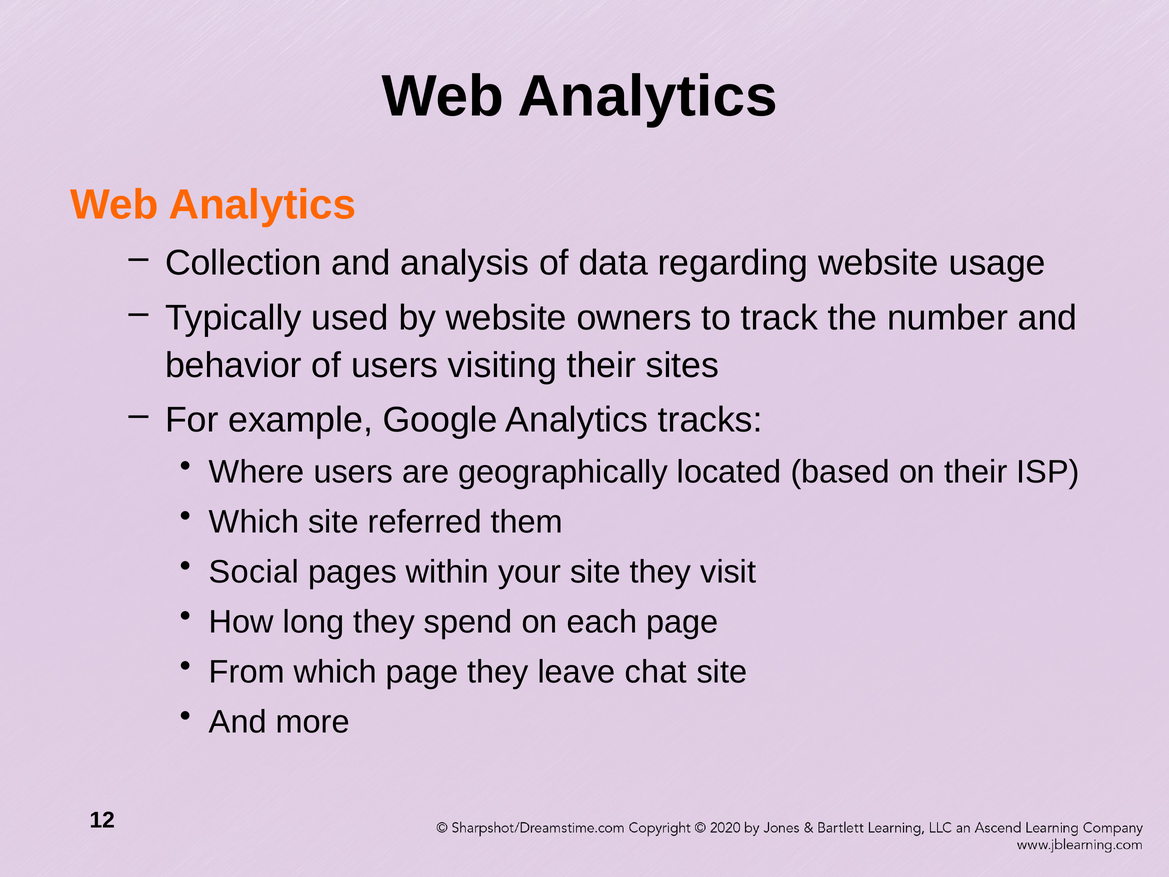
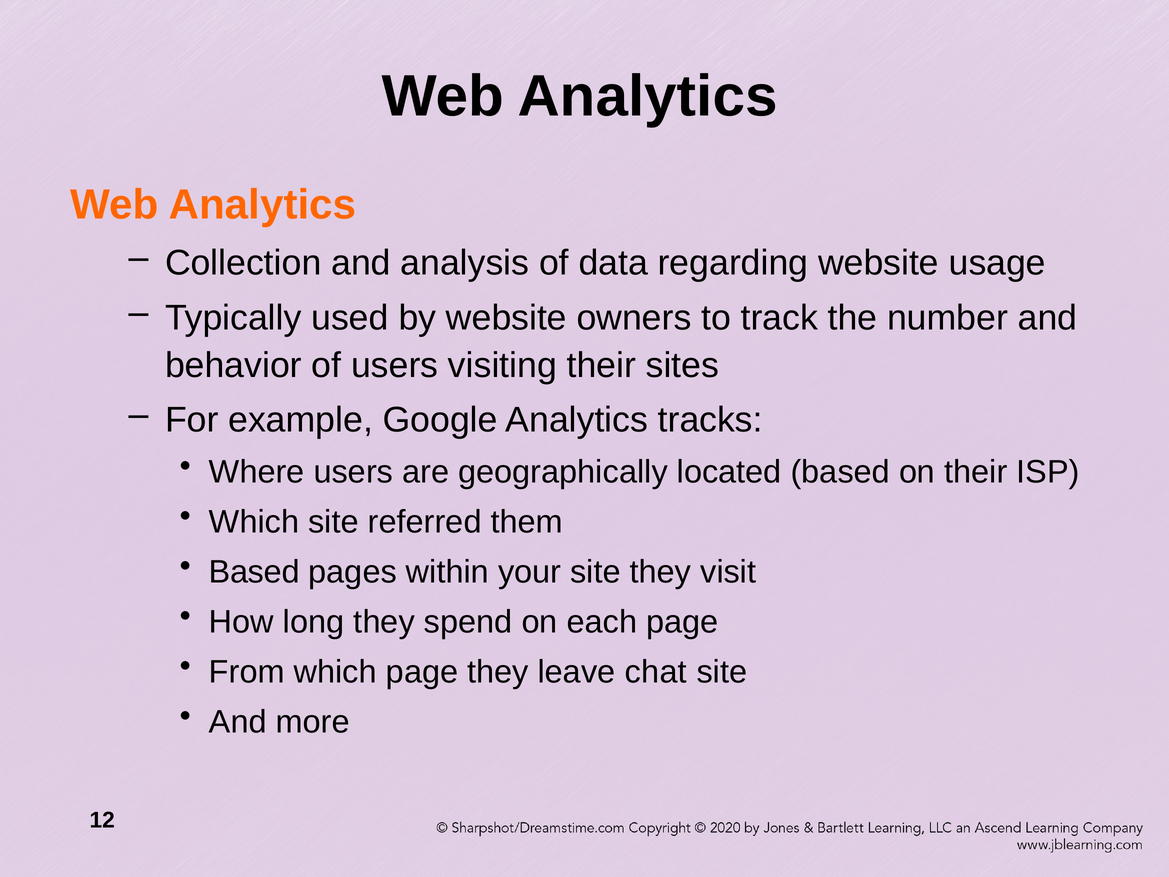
Social at (254, 572): Social -> Based
